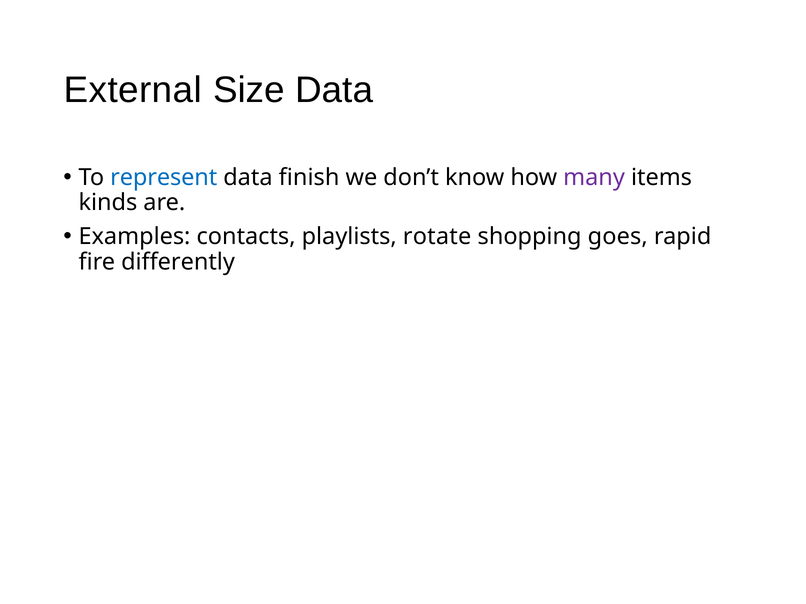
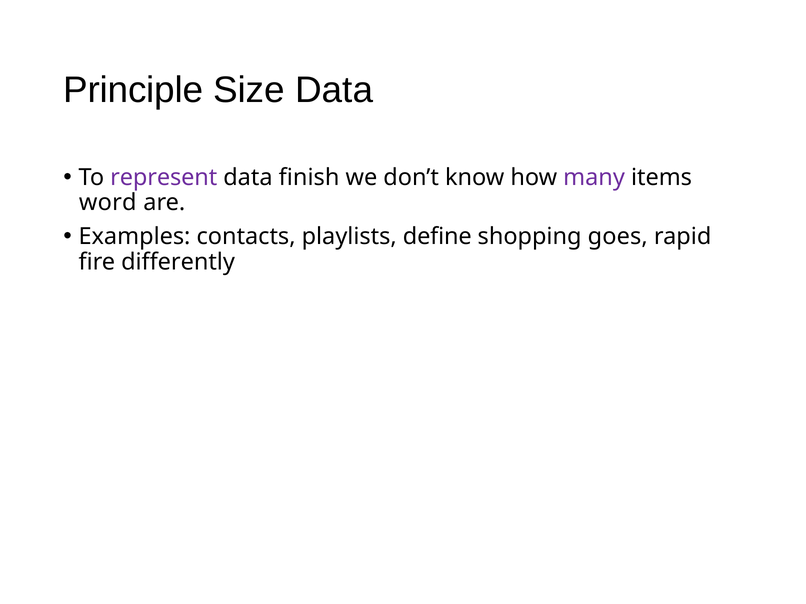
External: External -> Principle
represent colour: blue -> purple
kinds: kinds -> word
rotate: rotate -> define
